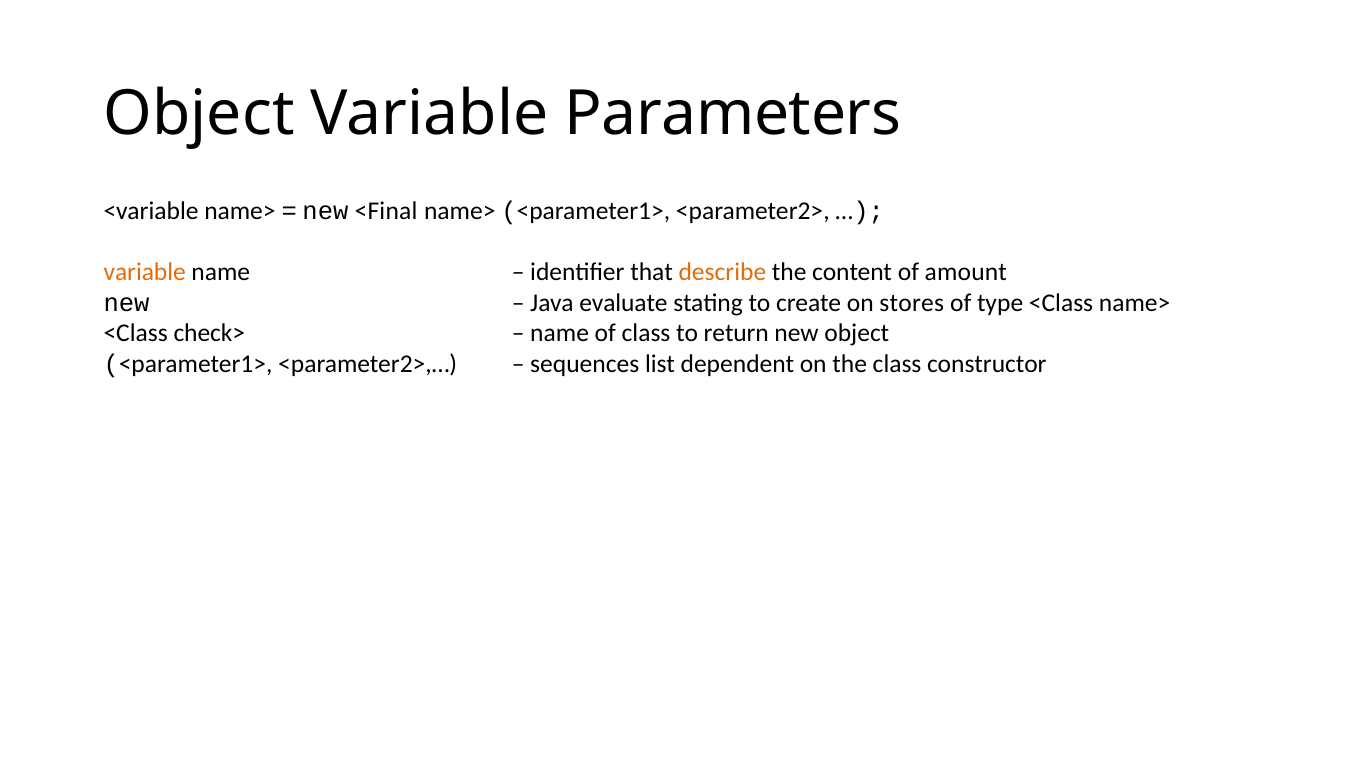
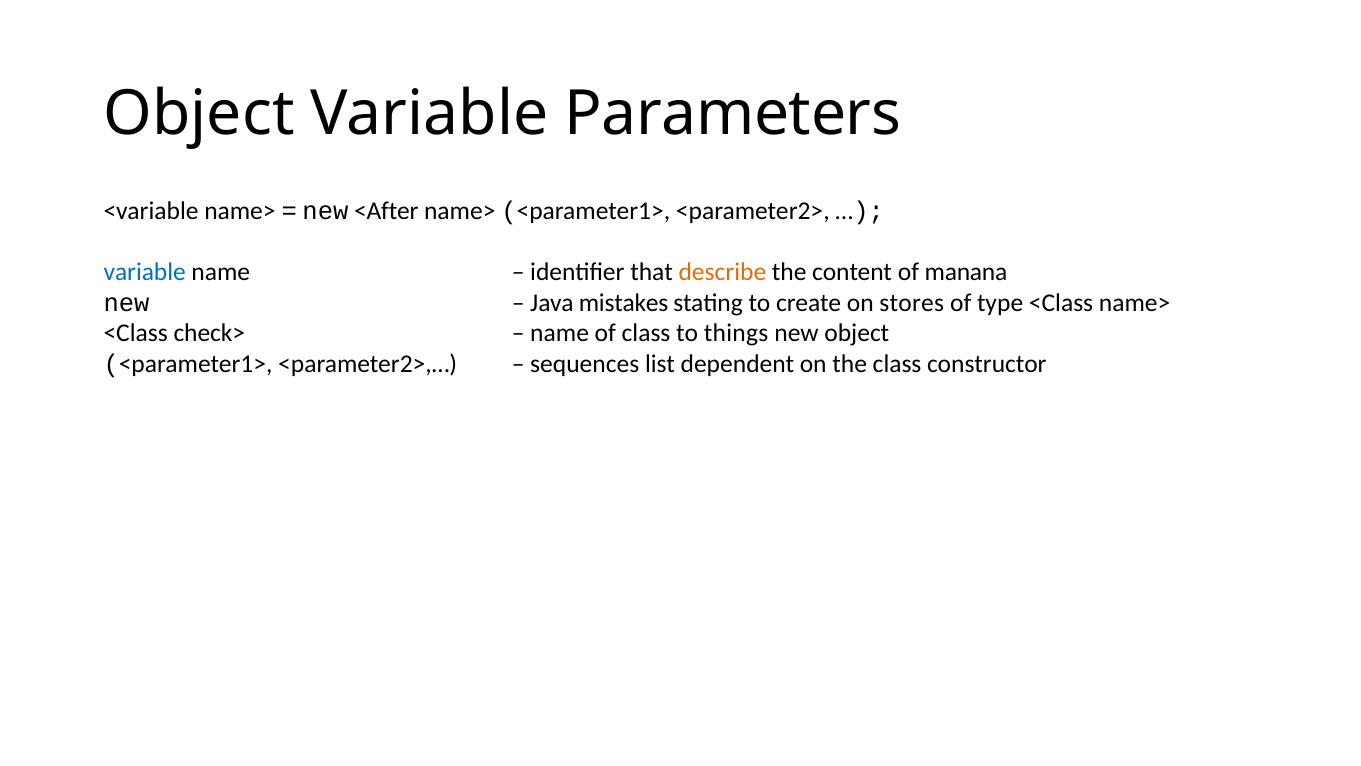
<Final: <Final -> <After
variable at (145, 272) colour: orange -> blue
amount: amount -> manana
evaluate: evaluate -> mistakes
return: return -> things
